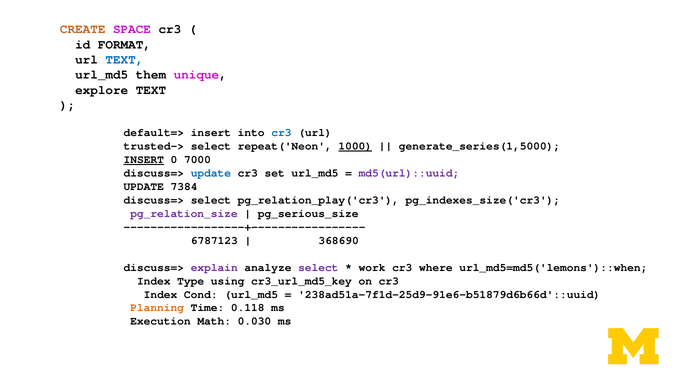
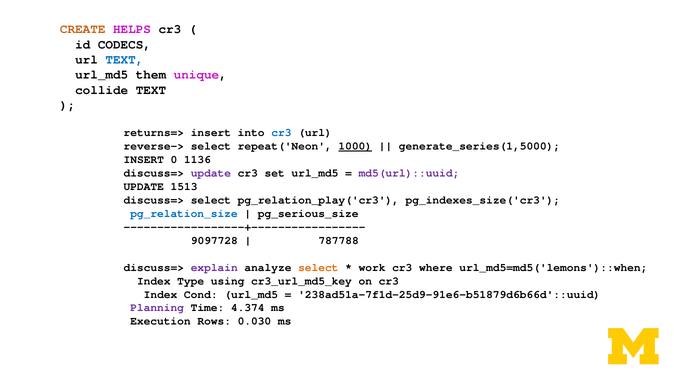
SPACE: SPACE -> HELPS
FORMAT: FORMAT -> CODECS
explore: explore -> collide
default=>: default=> -> returns=>
trusted->: trusted-> -> reverse->
INSERT at (144, 160) underline: present -> none
7000: 7000 -> 1136
update at (211, 173) colour: blue -> purple
7384: 7384 -> 1513
pg_relation_size colour: purple -> blue
6787123: 6787123 -> 9097728
368690: 368690 -> 787788
select at (318, 267) colour: purple -> orange
Planning colour: orange -> purple
0.118: 0.118 -> 4.374
Math: Math -> Rows
